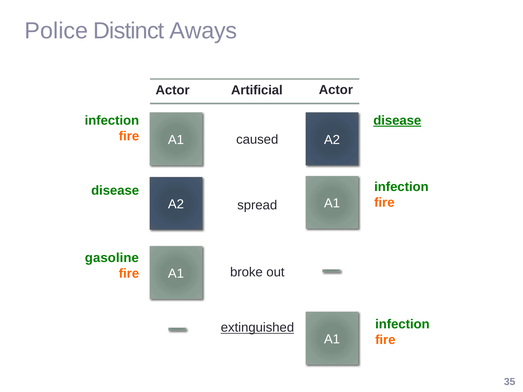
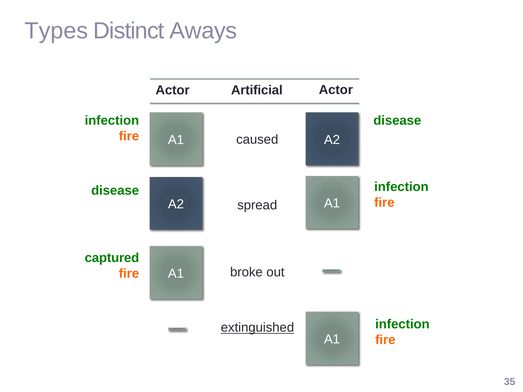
Police: Police -> Types
disease at (397, 121) underline: present -> none
gasoline: gasoline -> captured
